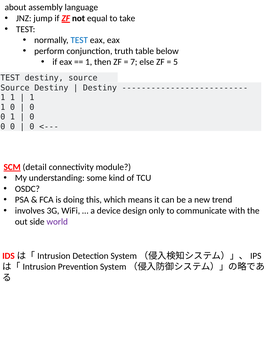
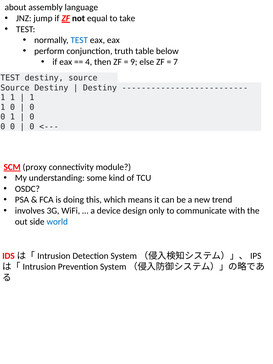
1 at (89, 62): 1 -> 4
7: 7 -> 9
5: 5 -> 7
detail: detail -> proxy
world colour: purple -> blue
